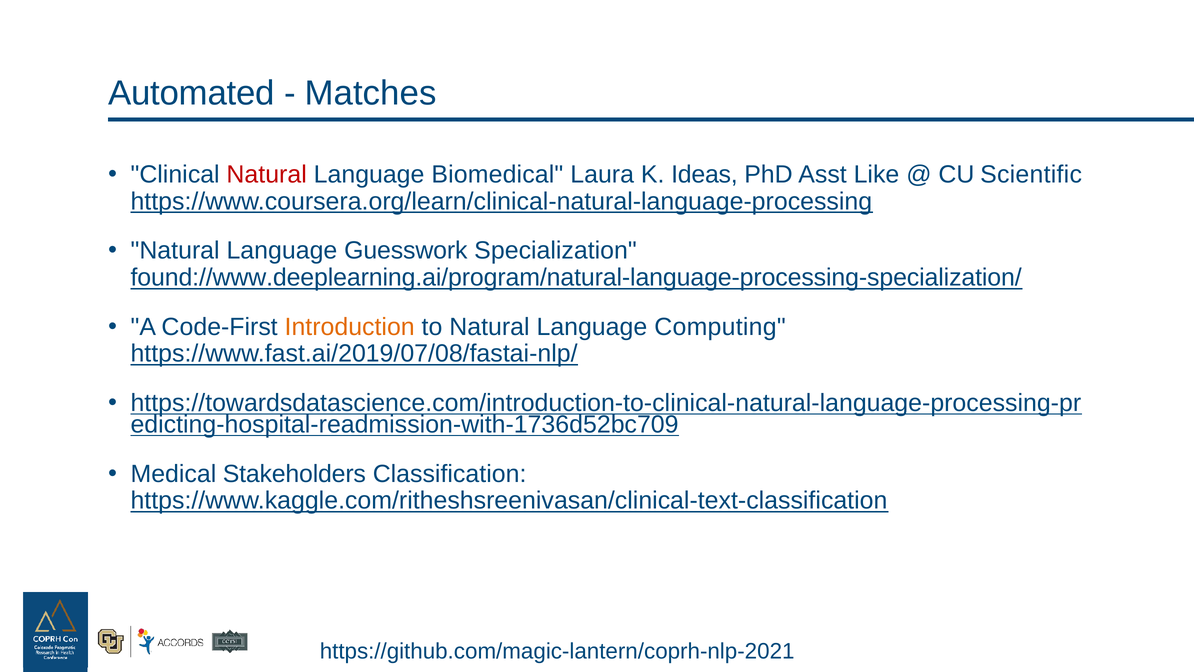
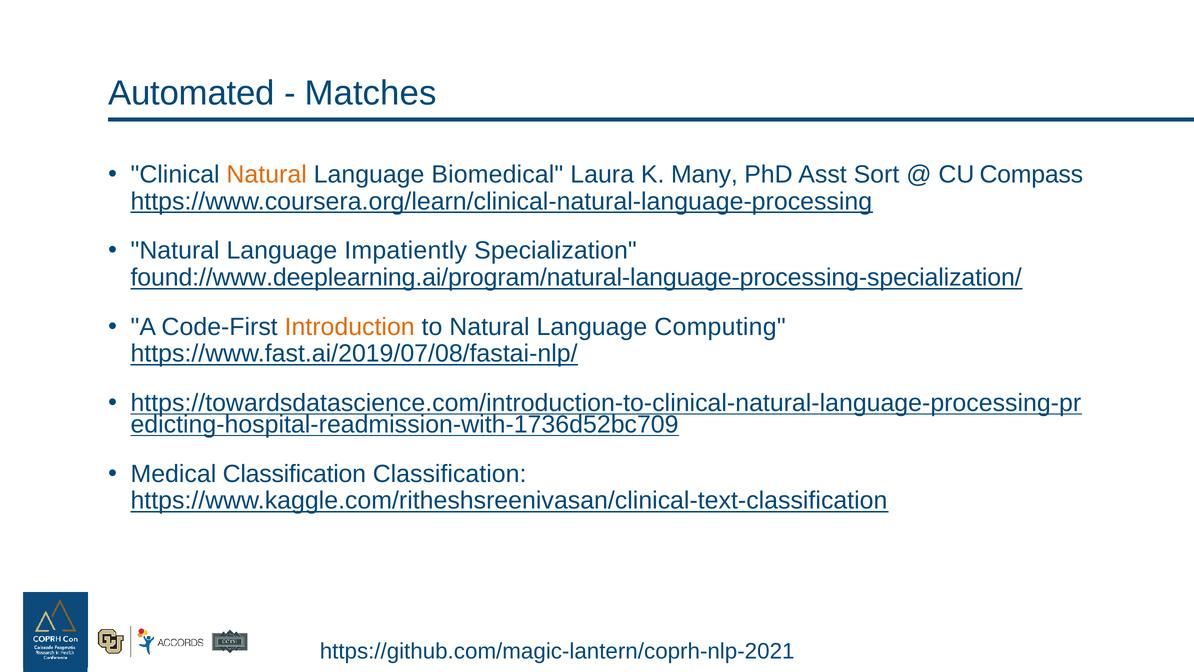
Natural at (267, 174) colour: red -> orange
Ideas: Ideas -> Many
Like: Like -> Sort
Scientific: Scientific -> Compass
Guesswork: Guesswork -> Impatiently
Medical Stakeholders: Stakeholders -> Classification
